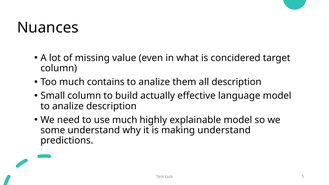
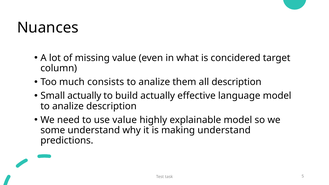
contains: contains -> consists
Small column: column -> actually
use much: much -> value
